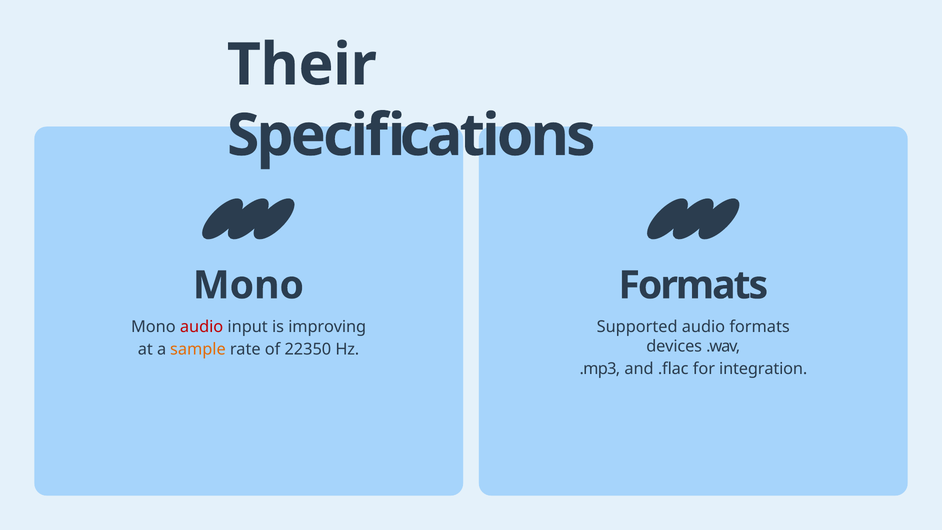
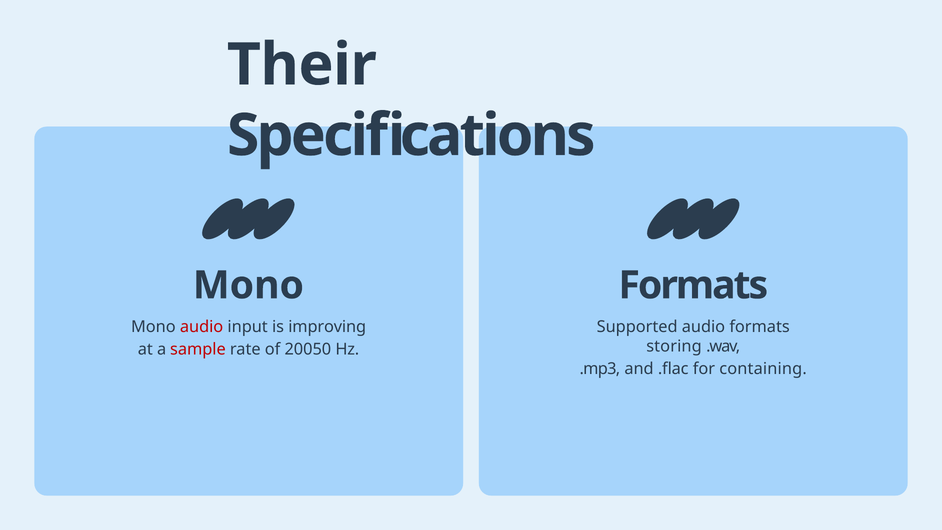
devices: devices -> storing
sample colour: orange -> red
22350: 22350 -> 20050
integration: integration -> containing
